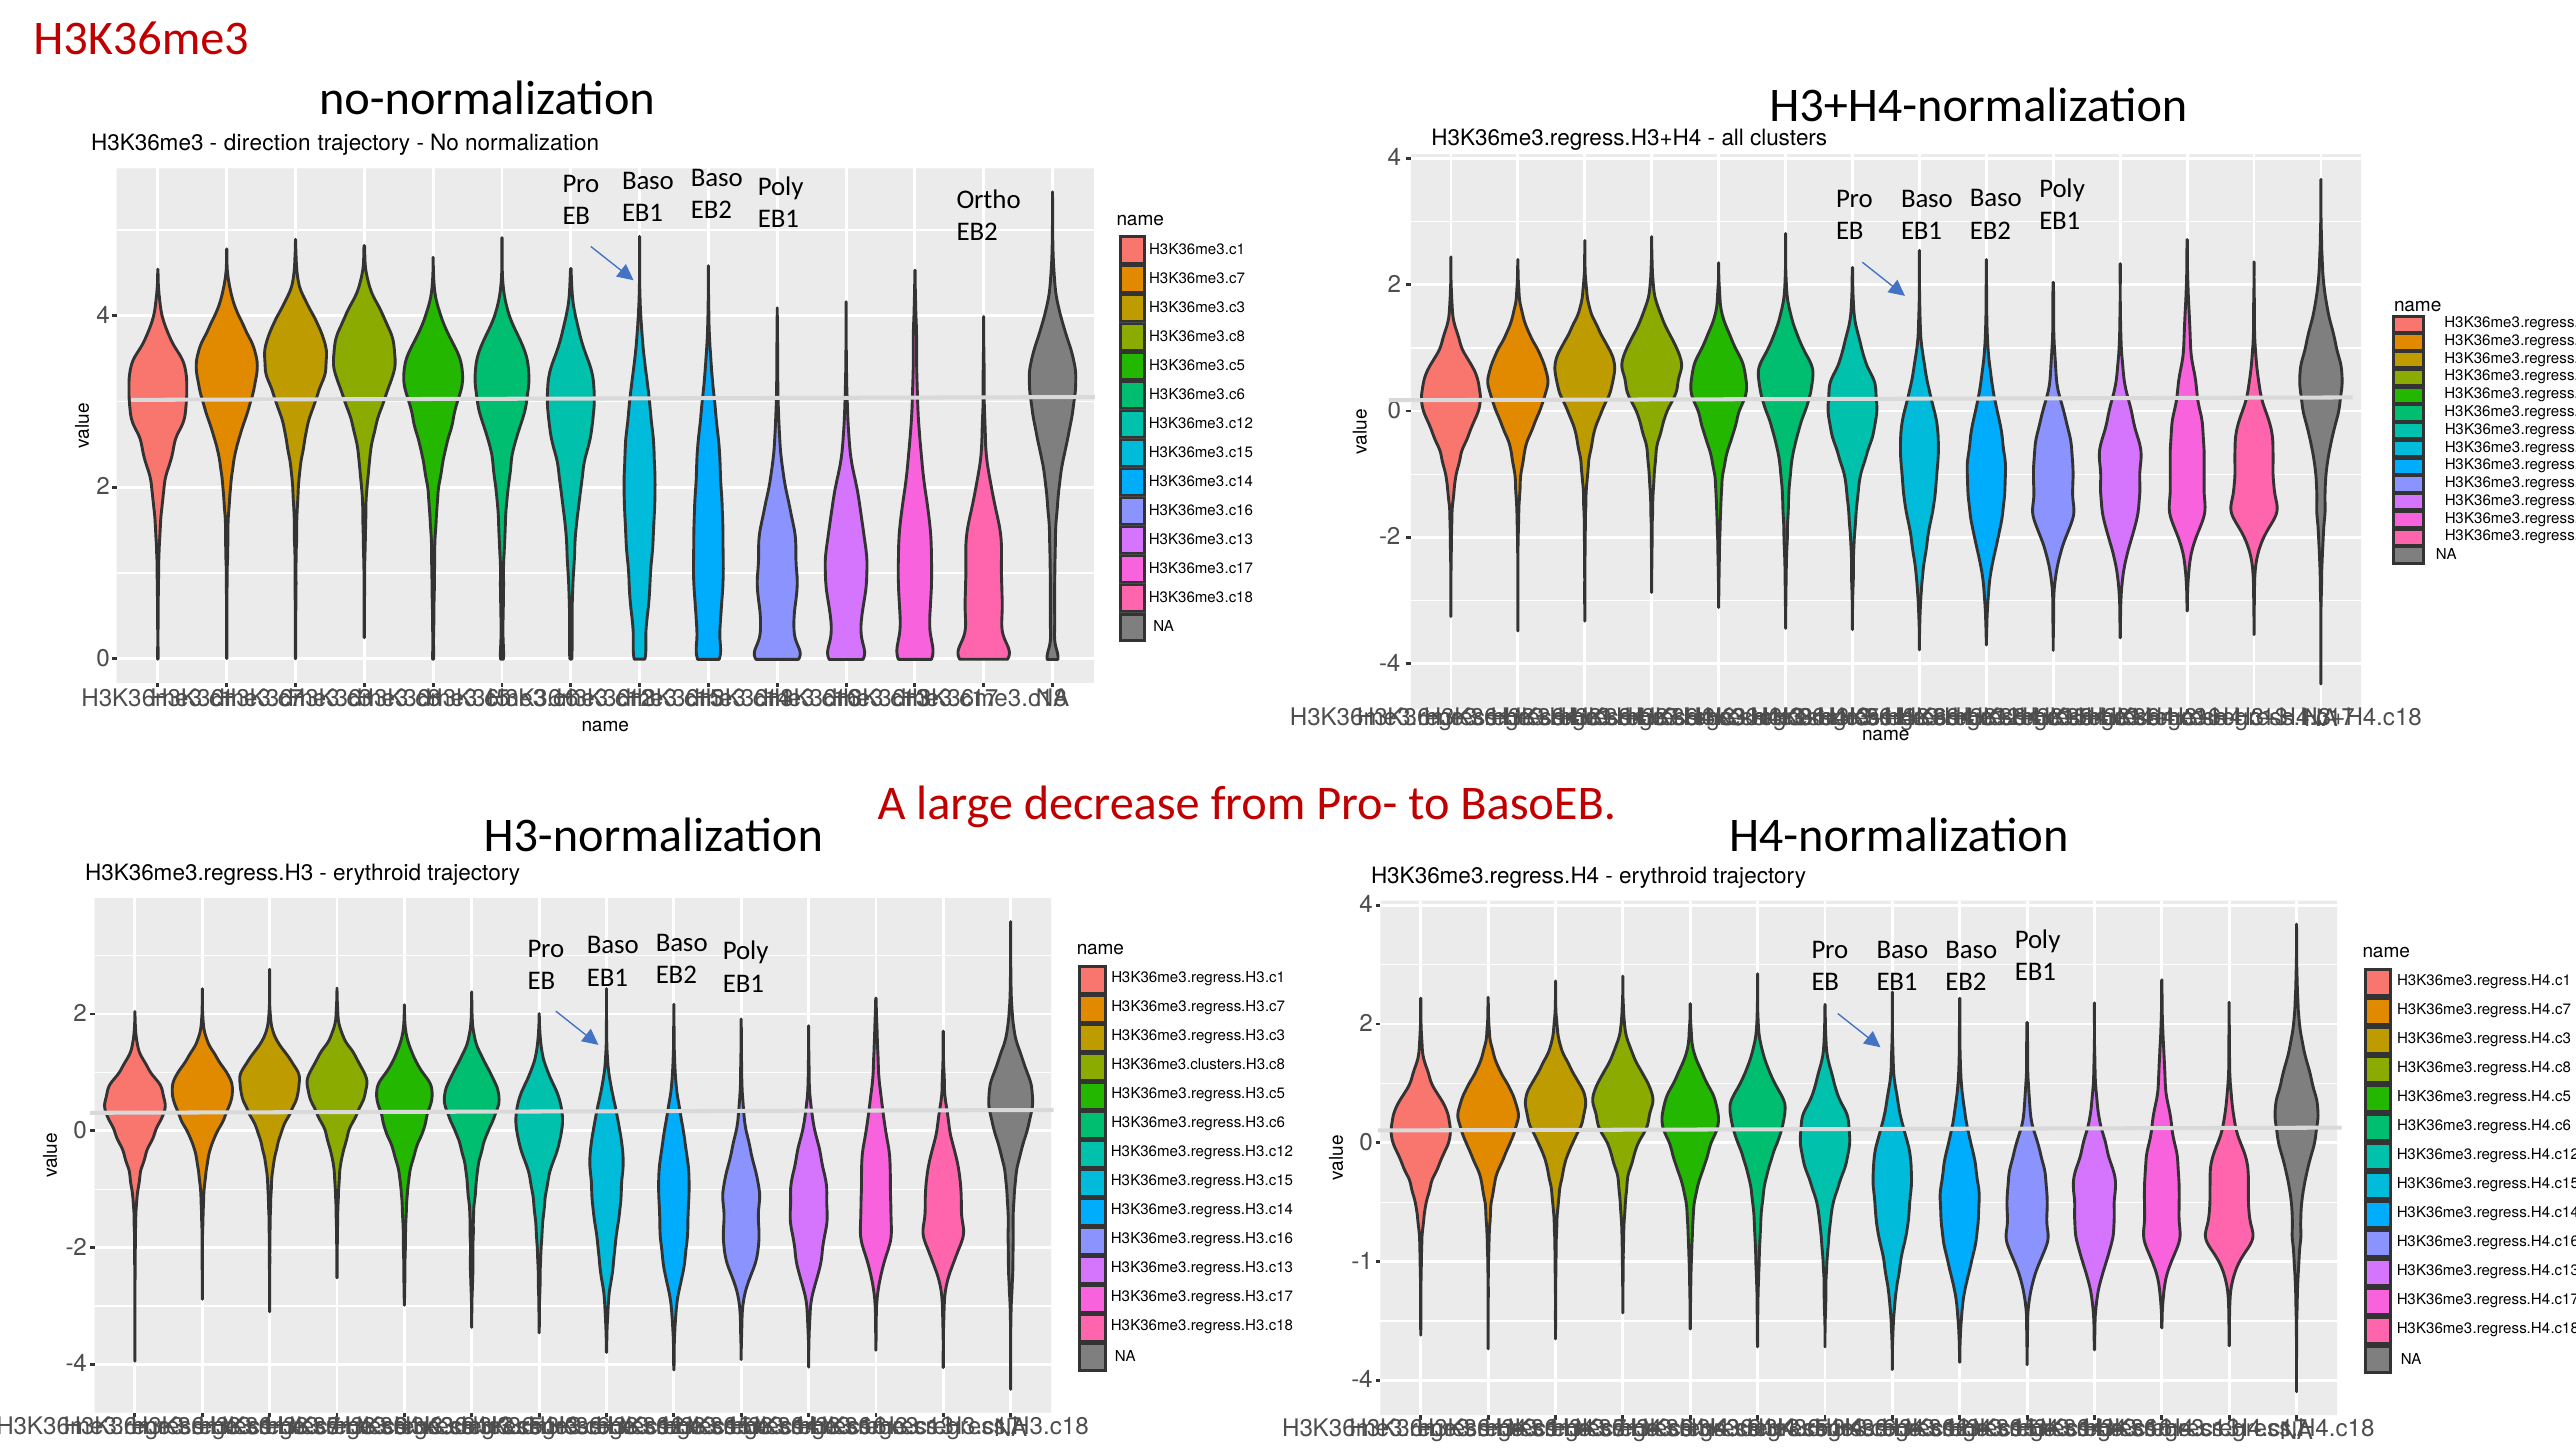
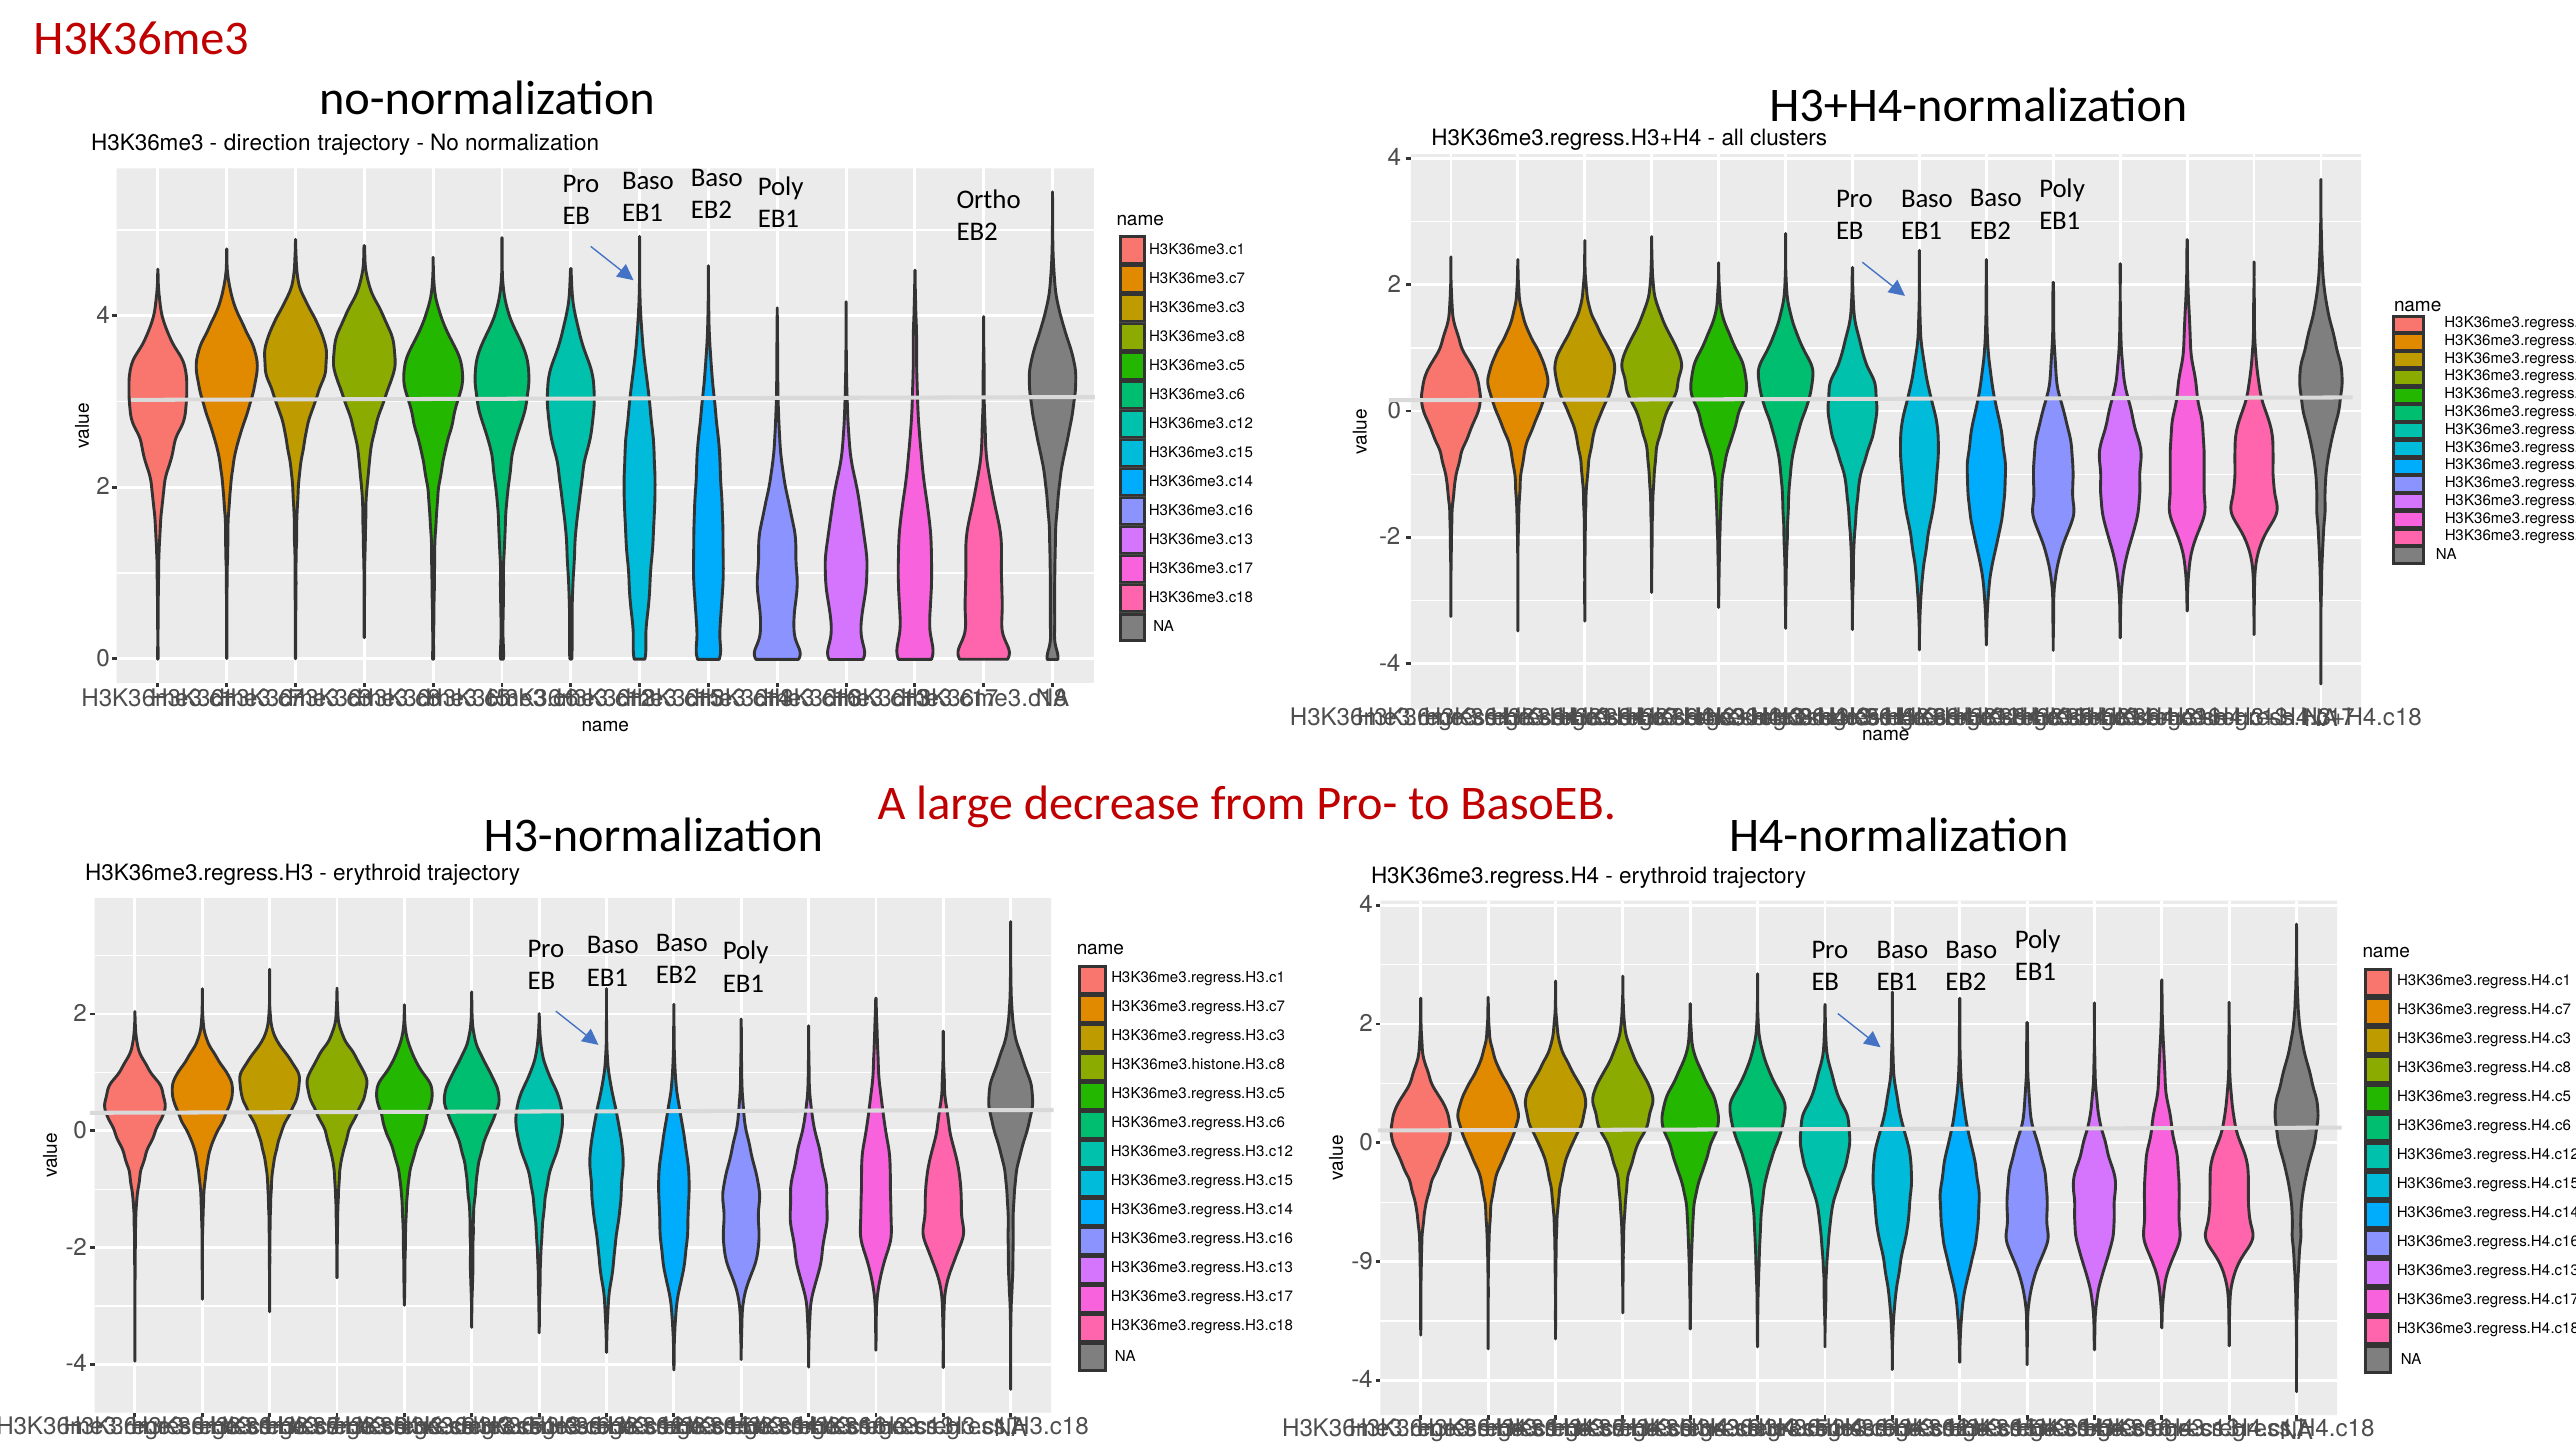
H3K36me3.clusters.H3.c8: H3K36me3.clusters.H3.c8 -> H3K36me3.histone.H3.c8
-1: -1 -> -9
